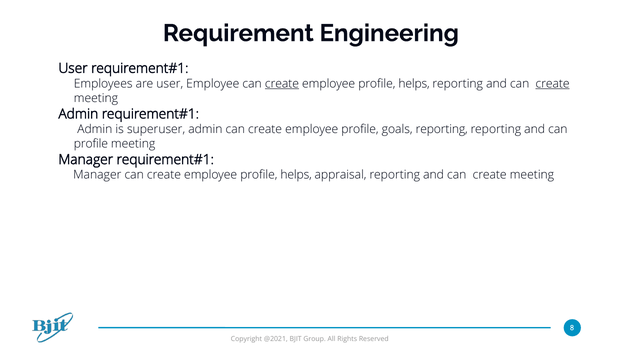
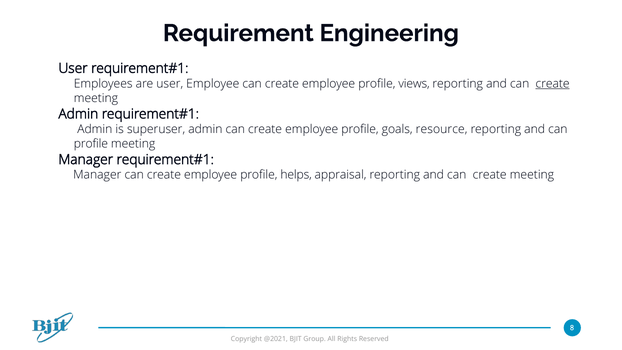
create at (282, 84) underline: present -> none
helps at (414, 84): helps -> views
goals reporting: reporting -> resource
